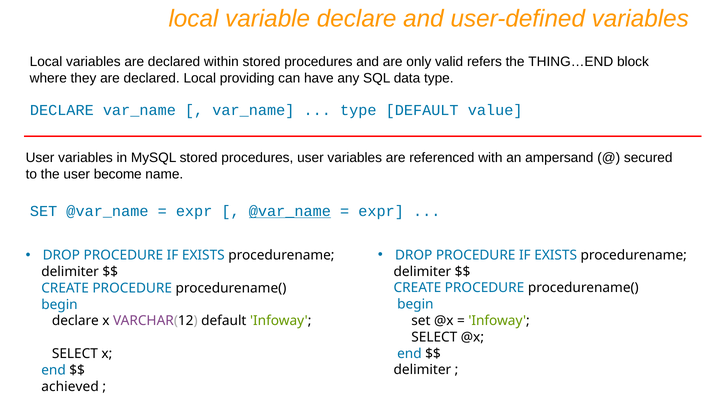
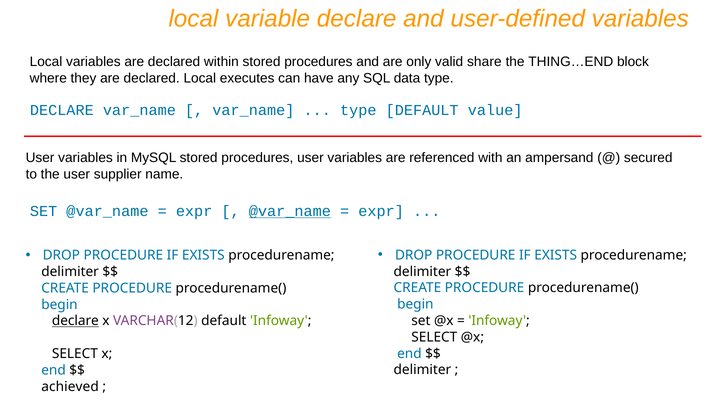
refers: refers -> share
providing: providing -> executes
become: become -> supplier
declare at (75, 321) underline: none -> present
